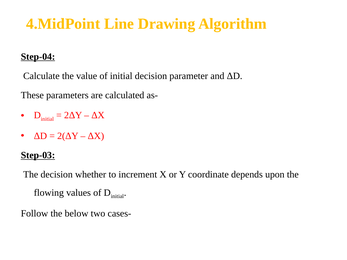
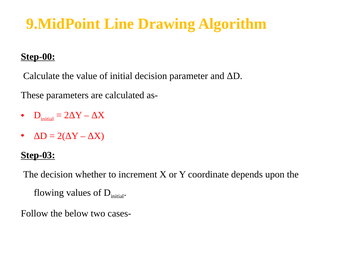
4.MidPoint: 4.MidPoint -> 9.MidPoint
Step-04: Step-04 -> Step-00
